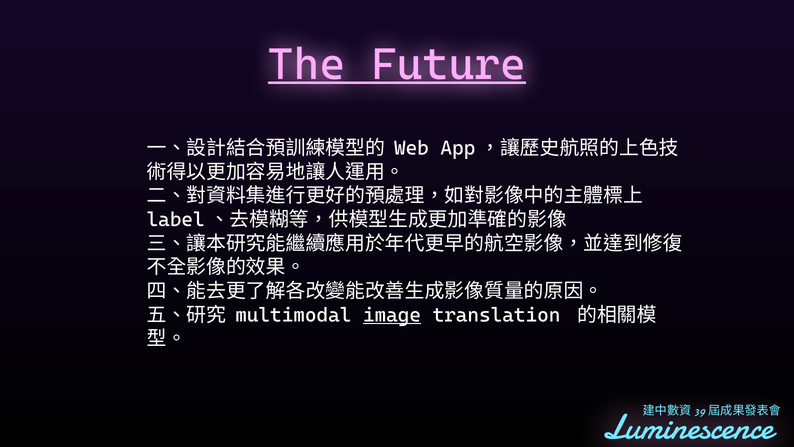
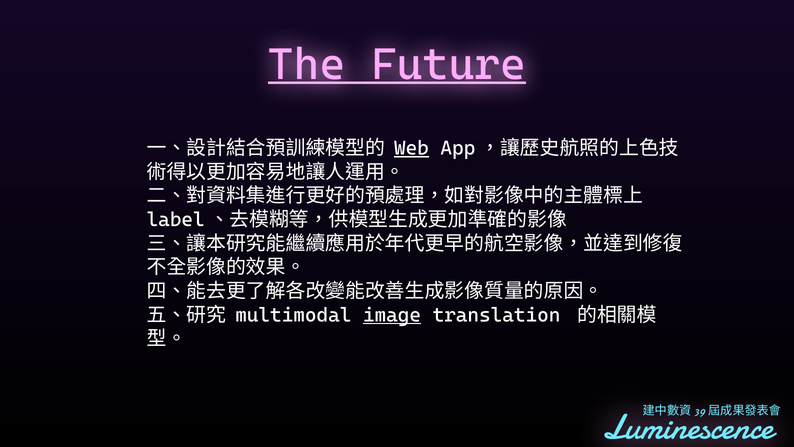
Web underline: none -> present
